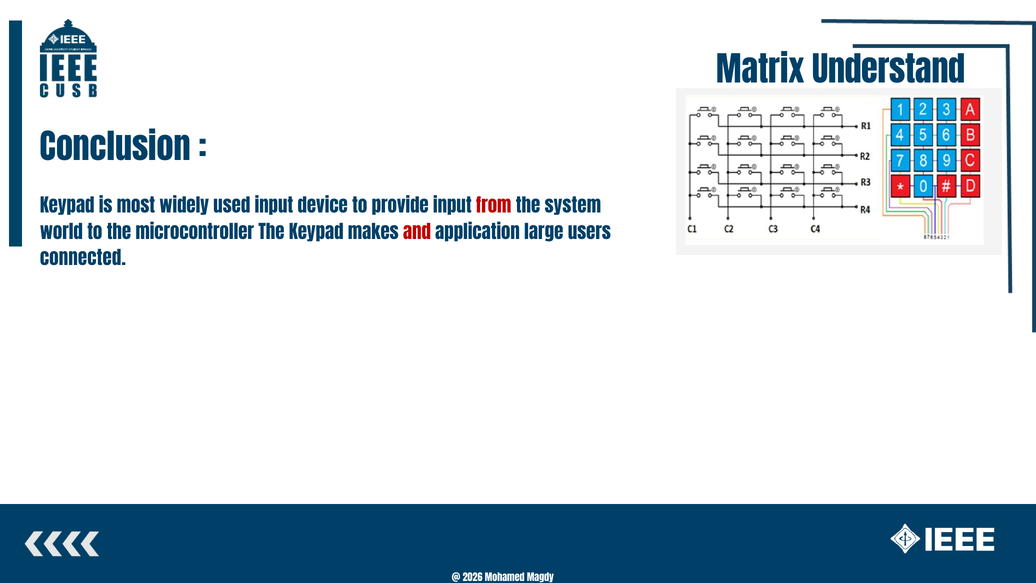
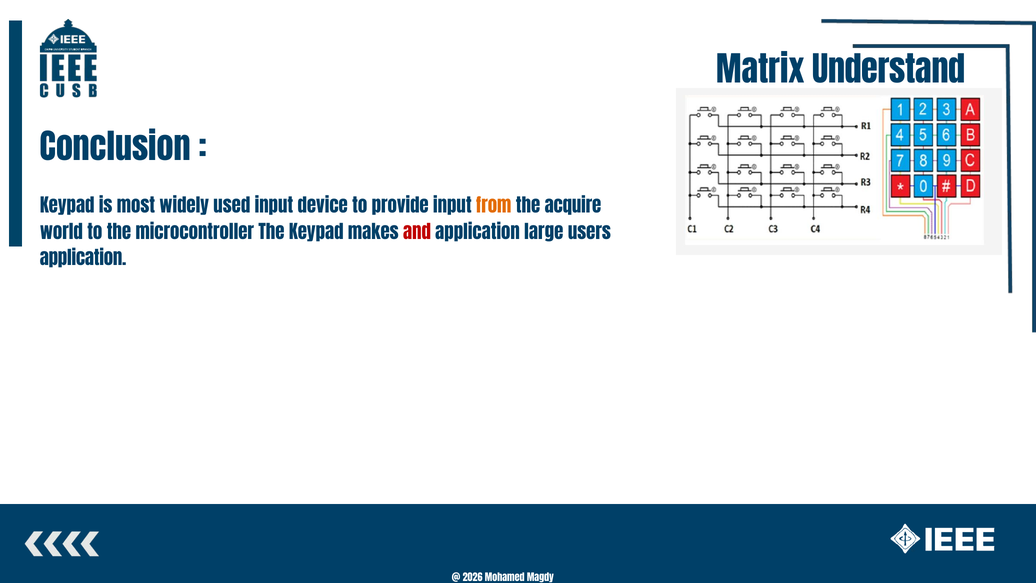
from colour: red -> orange
system: system -> acquire
connected at (83, 259): connected -> application
